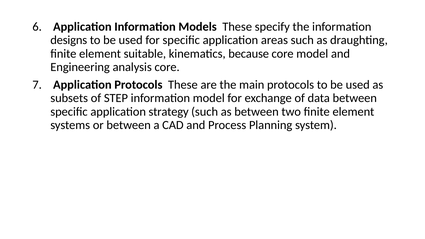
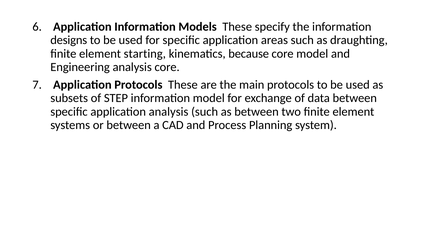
suitable: suitable -> starting
application strategy: strategy -> analysis
